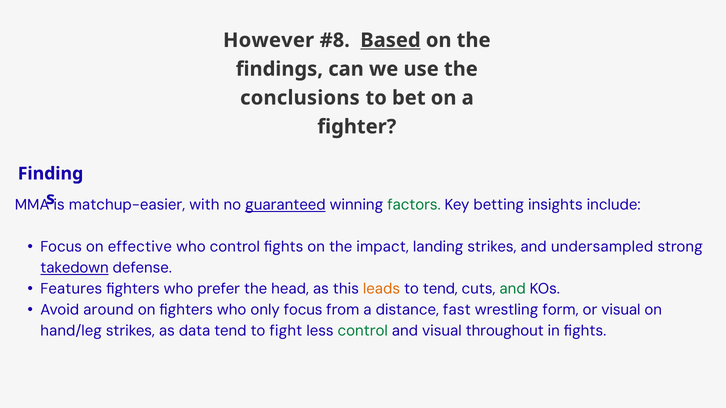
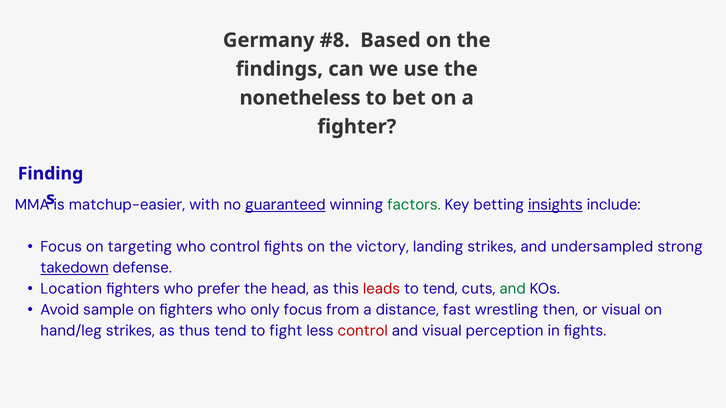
However: However -> Germany
Based underline: present -> none
conclusions: conclusions -> nonetheless
insights underline: none -> present
effective: effective -> targeting
impact: impact -> victory
Features: Features -> Location
leads colour: orange -> red
around: around -> sample
form: form -> then
data: data -> thus
control at (363, 331) colour: green -> red
throughout: throughout -> perception
